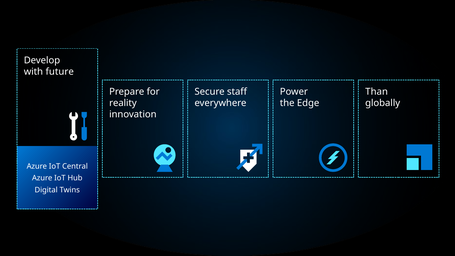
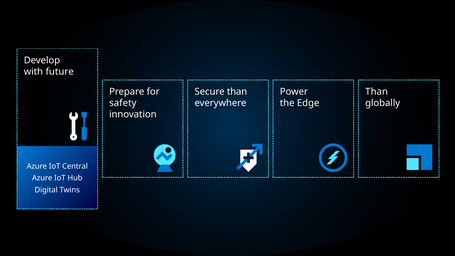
Secure staff: staff -> than
reality: reality -> safety
